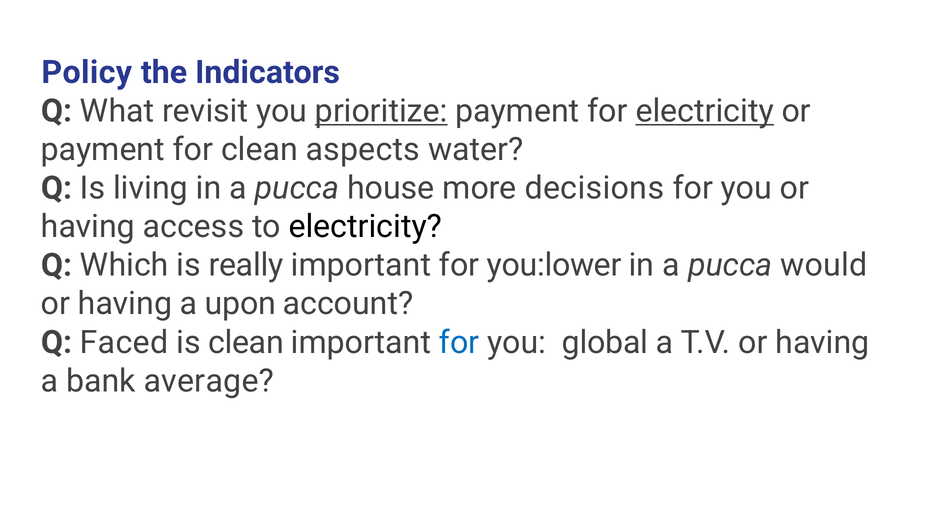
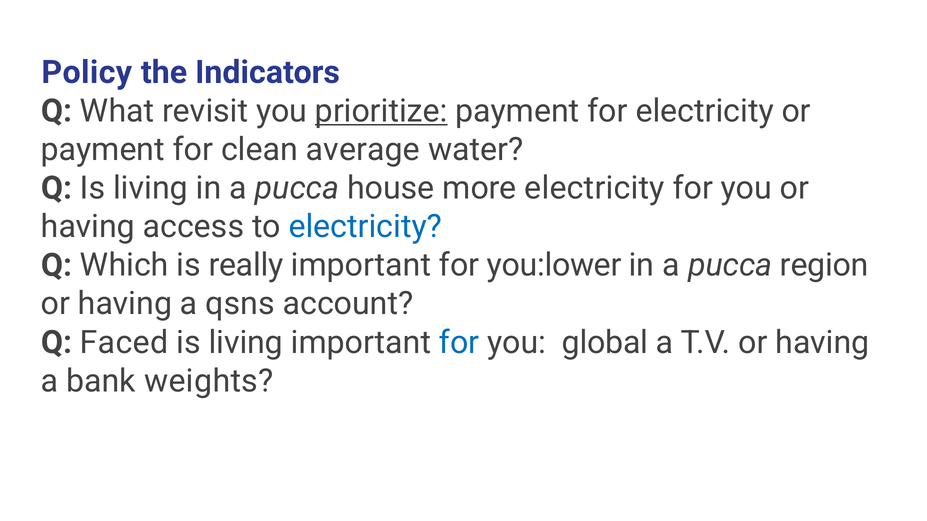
electricity at (705, 111) underline: present -> none
aspects: aspects -> average
more decisions: decisions -> electricity
electricity at (365, 227) colour: black -> blue
would: would -> region
upon: upon -> qsns
clean at (246, 343): clean -> living
average: average -> weights
